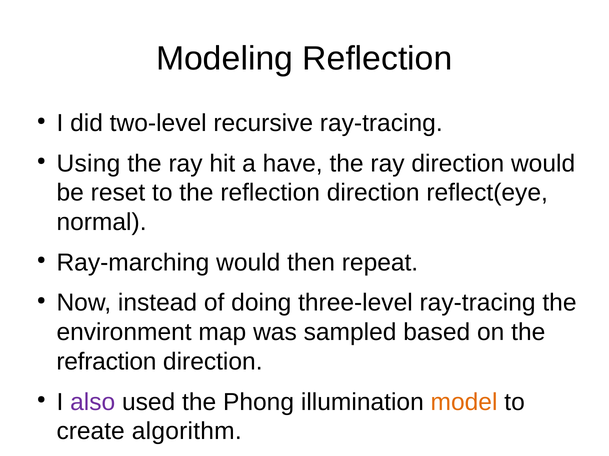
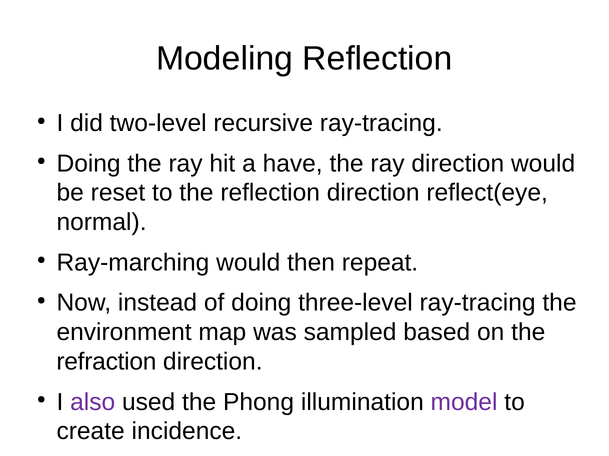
Using at (88, 164): Using -> Doing
model colour: orange -> purple
algorithm: algorithm -> incidence
